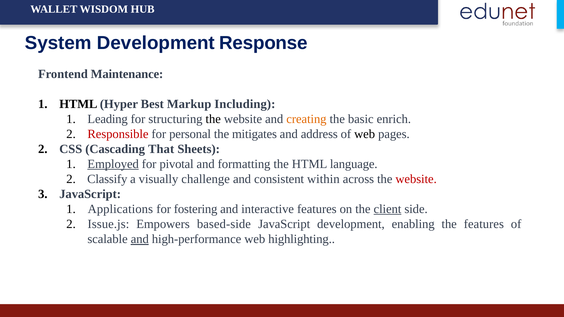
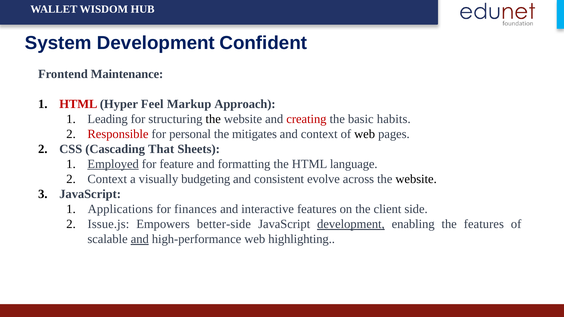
Response: Response -> Confident
HTML at (78, 104) colour: black -> red
Best: Best -> Feel
Including: Including -> Approach
creating colour: orange -> red
enrich: enrich -> habits
and address: address -> context
pivotal: pivotal -> feature
Classify at (107, 179): Classify -> Context
challenge: challenge -> budgeting
within: within -> evolve
website at (416, 179) colour: red -> black
fostering: fostering -> finances
client underline: present -> none
based-side: based-side -> better-side
development at (351, 224) underline: none -> present
